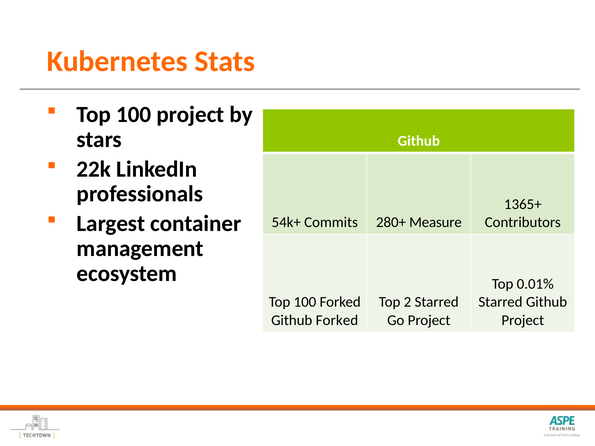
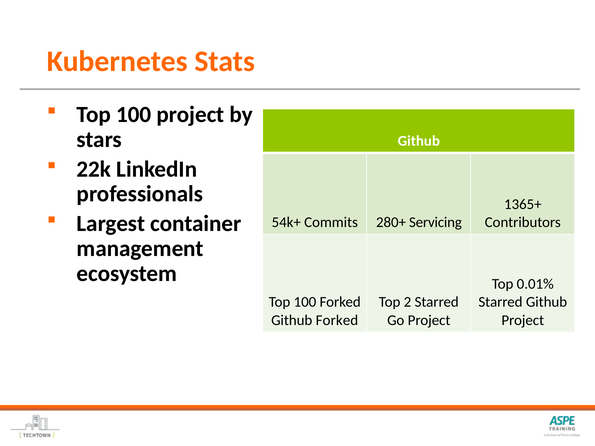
Measure: Measure -> Servicing
